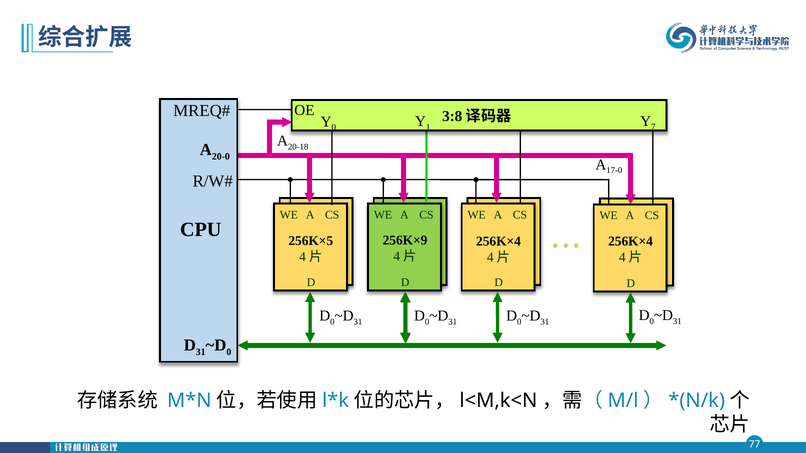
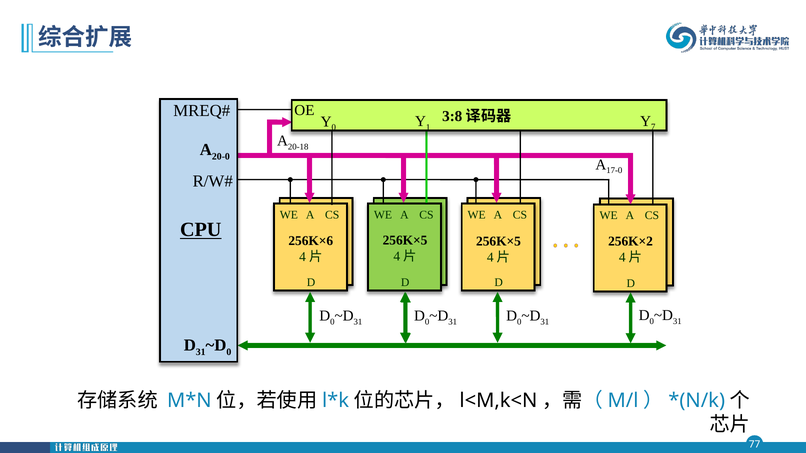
CPU underline: none -> present
256K×9 at (405, 240): 256K×9 -> 256K×5
256K×5: 256K×5 -> 256K×6
256K×4 at (498, 241): 256K×4 -> 256K×5
256K×4 at (631, 242): 256K×4 -> 256K×2
